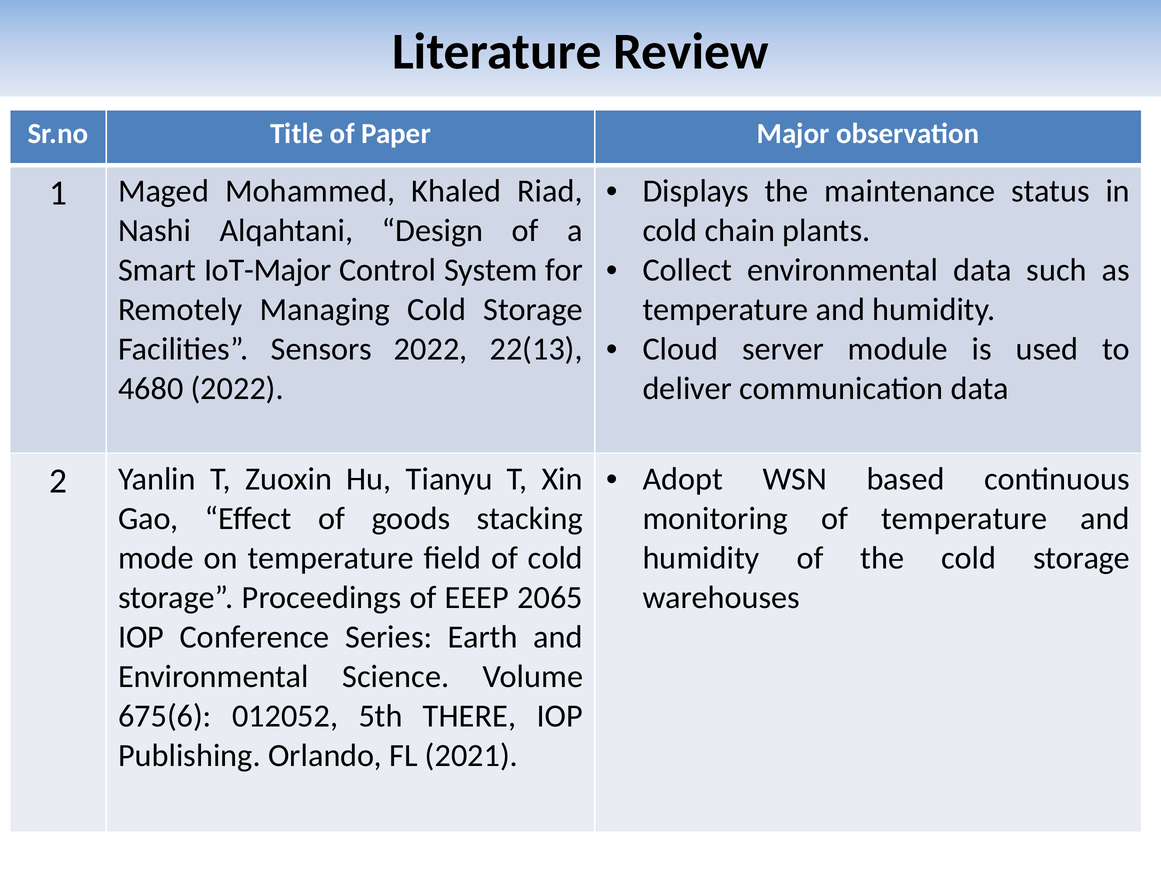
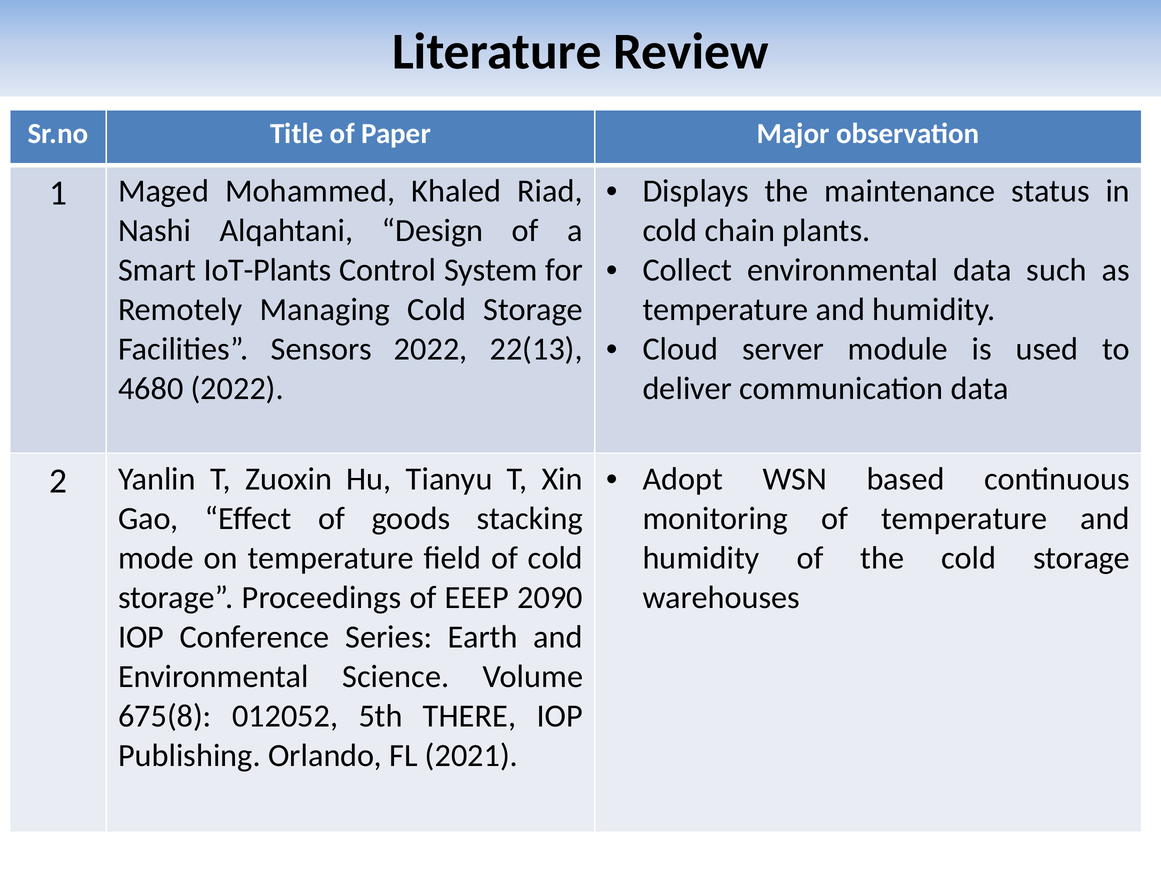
IoT-Major: IoT-Major -> IoT-Plants
2065: 2065 -> 2090
675(6: 675(6 -> 675(8
